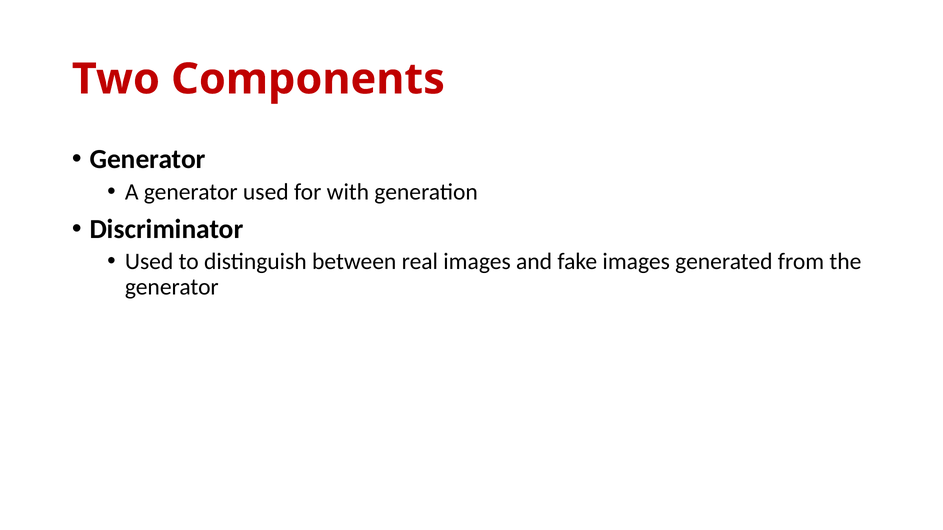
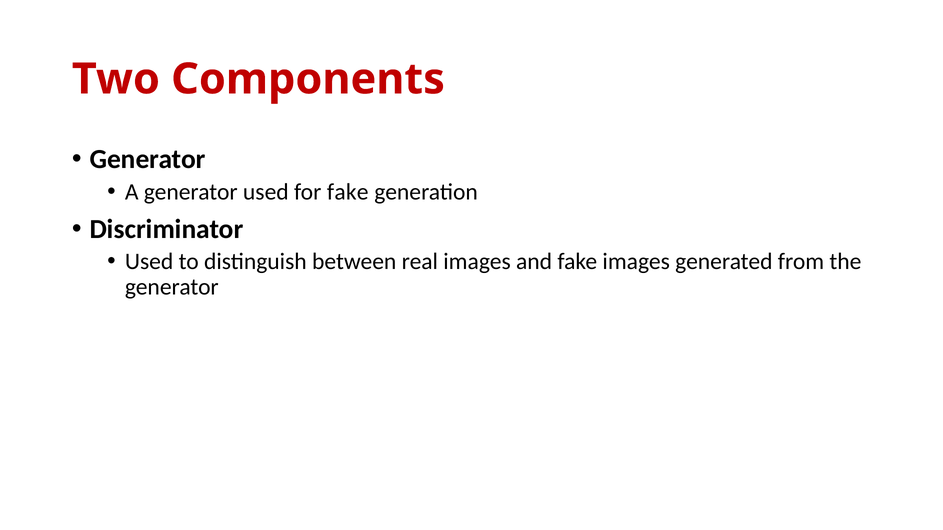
for with: with -> fake
